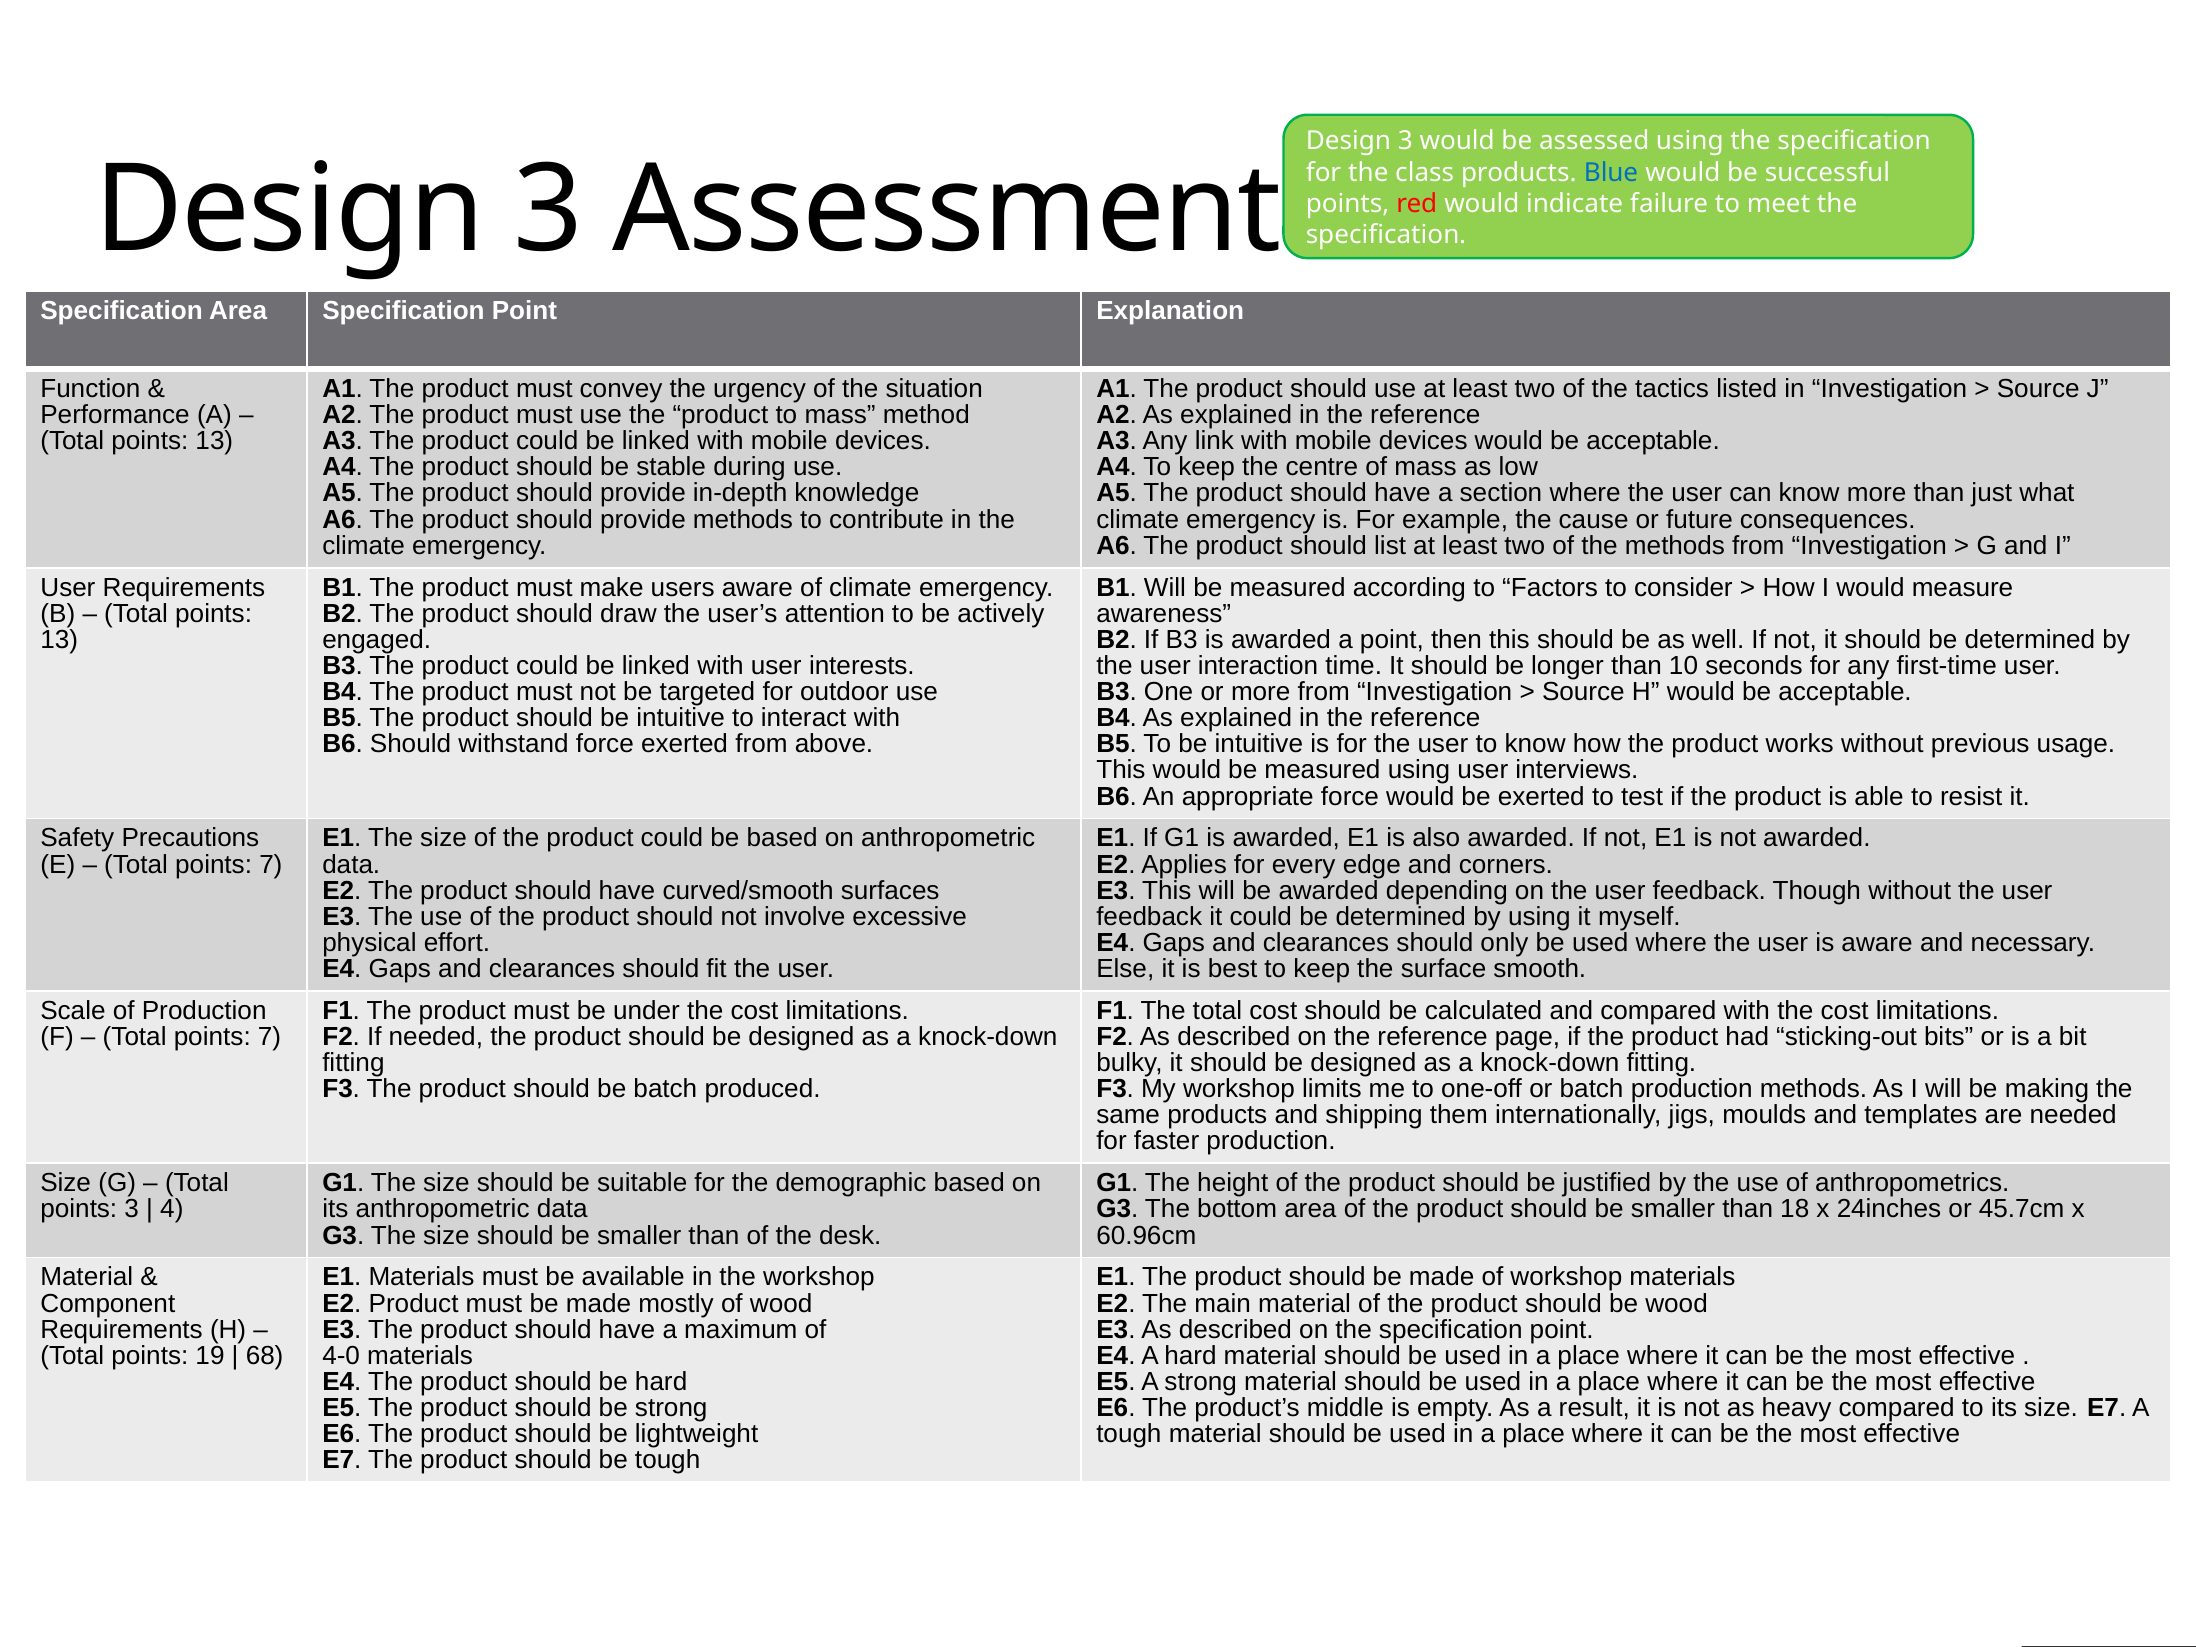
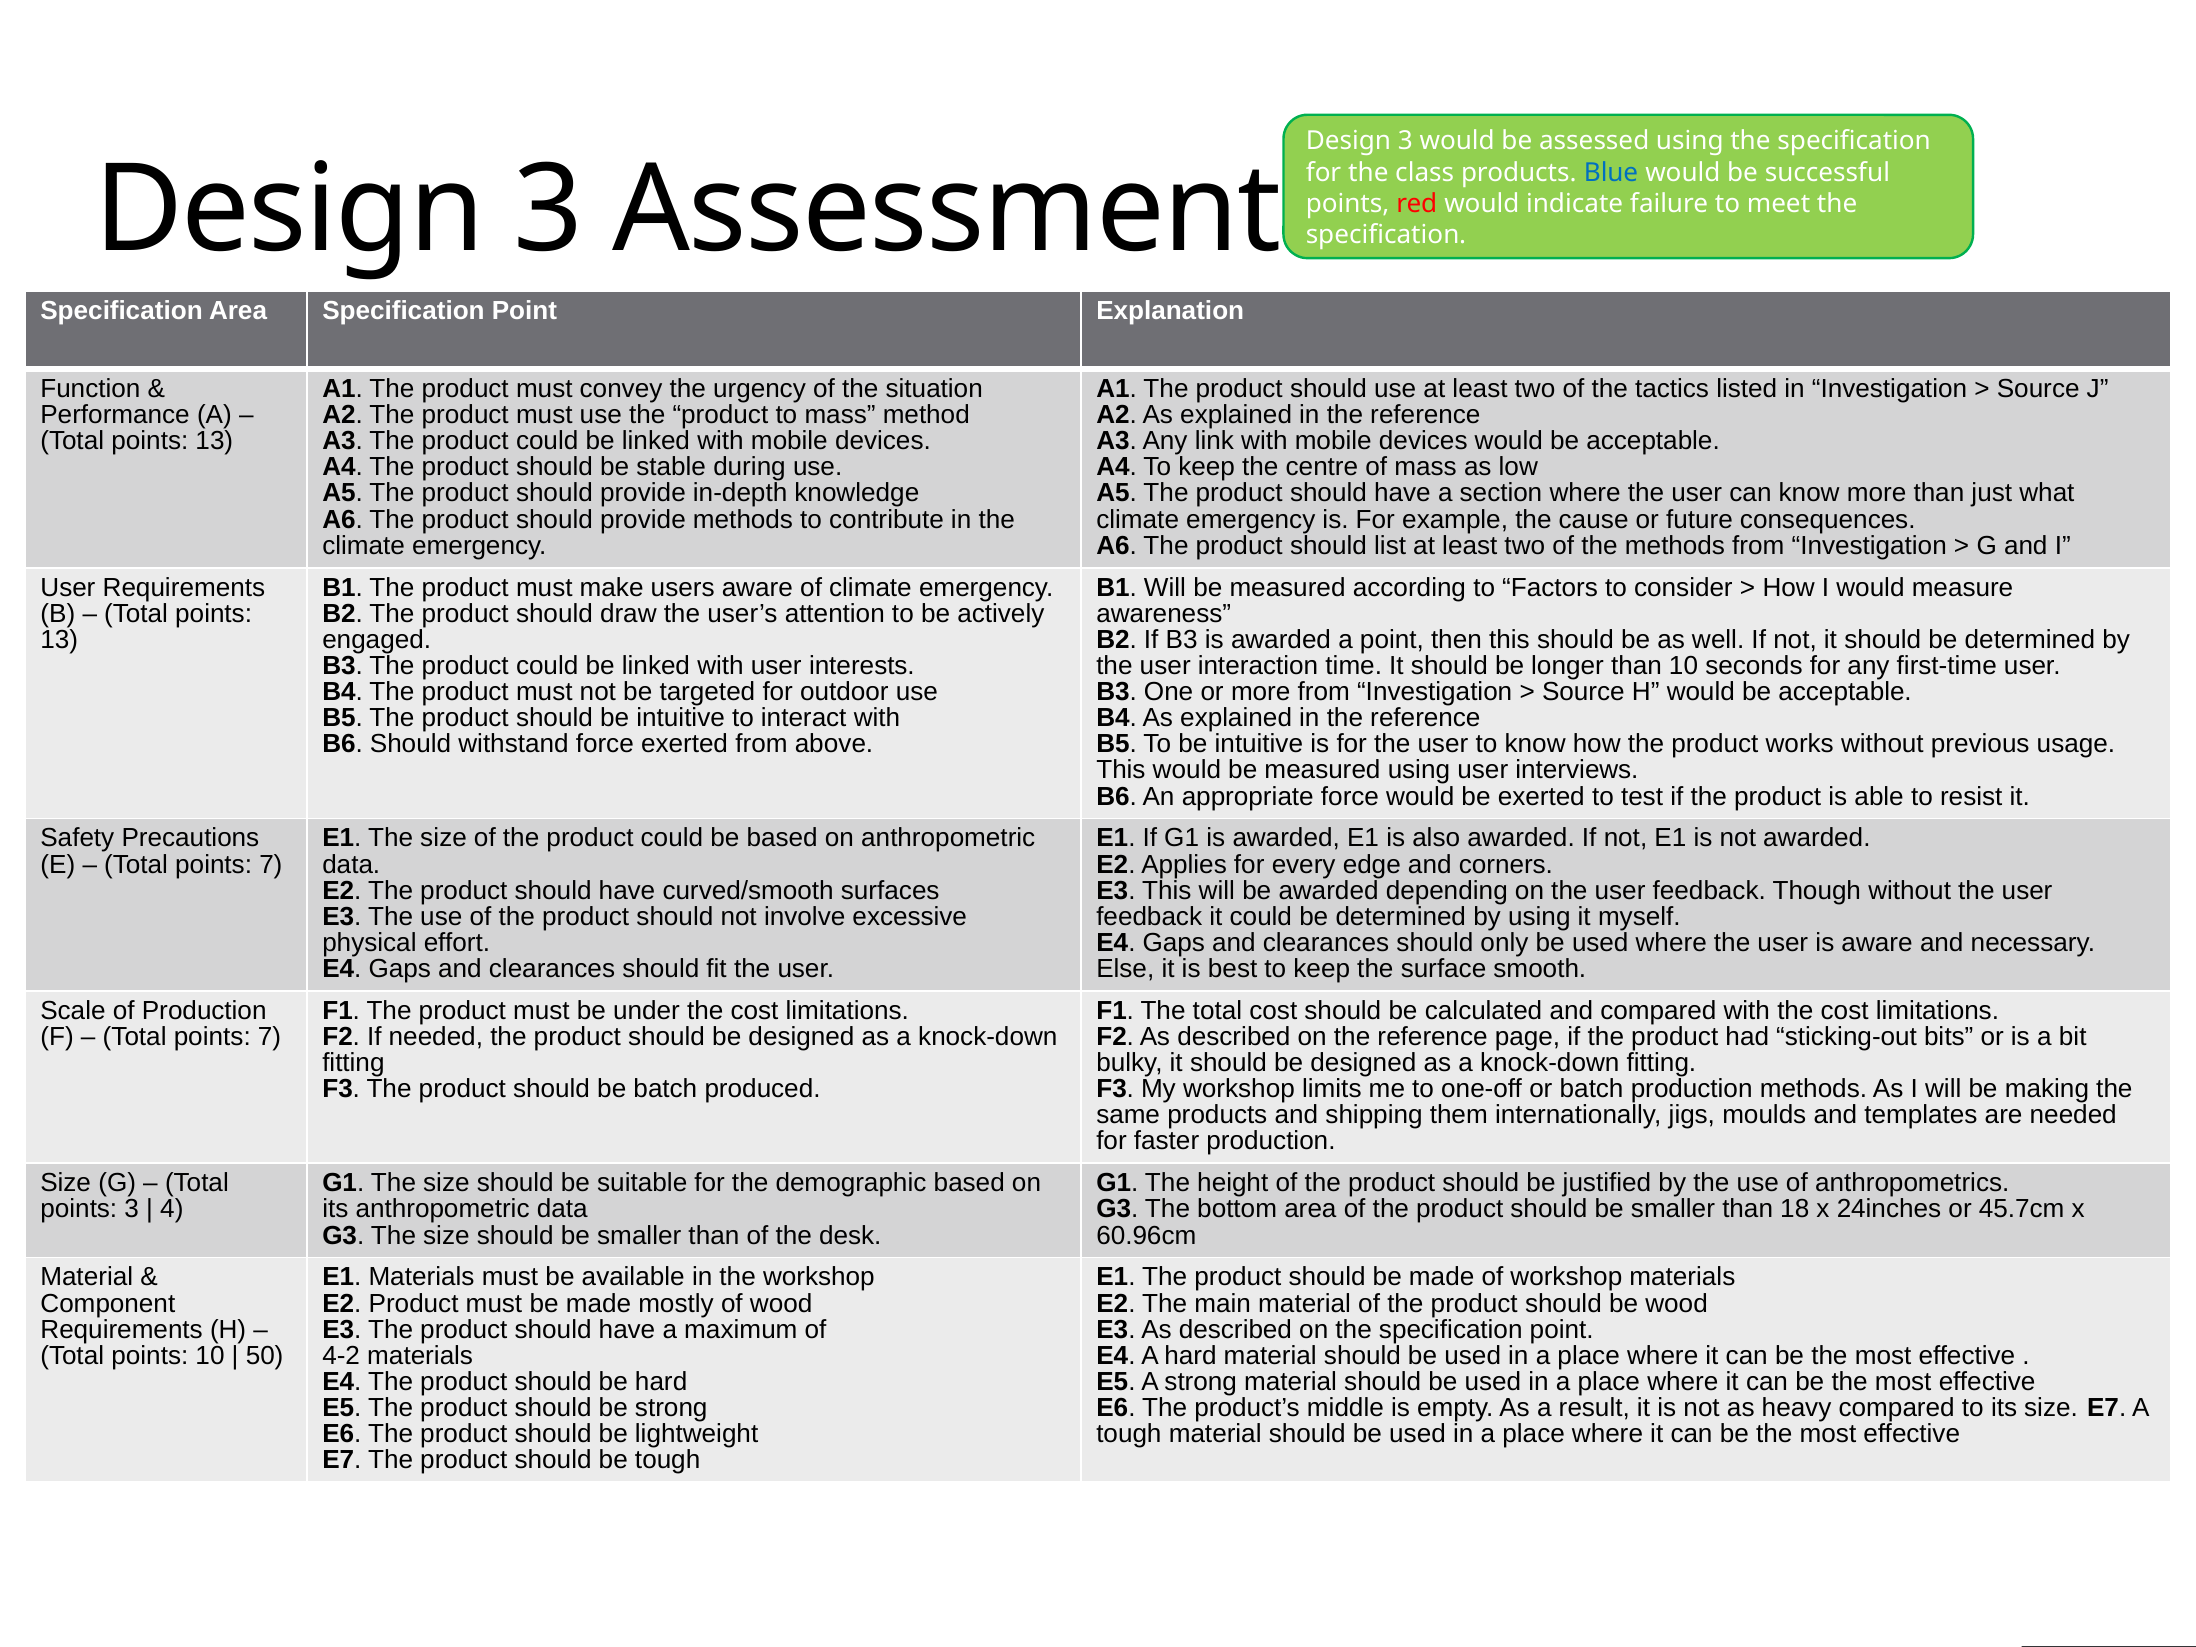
points 19: 19 -> 10
68: 68 -> 50
4-0: 4-0 -> 4-2
